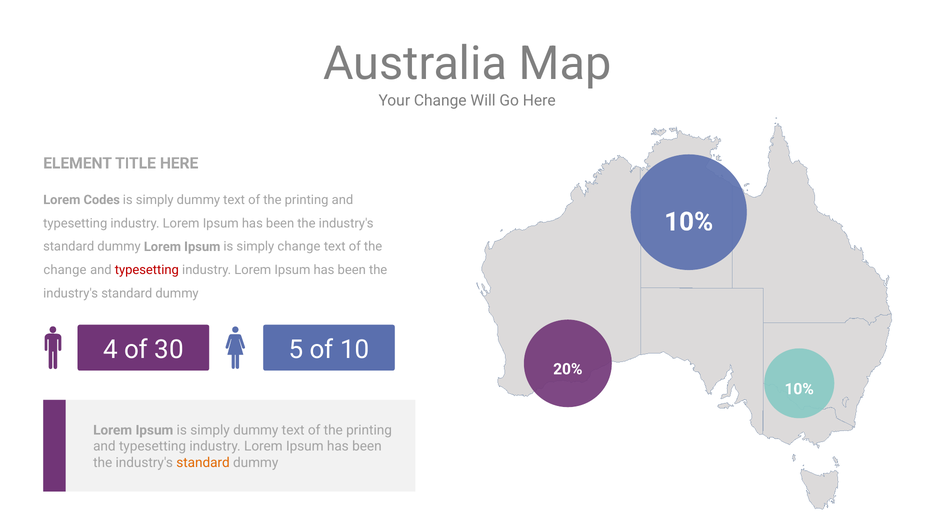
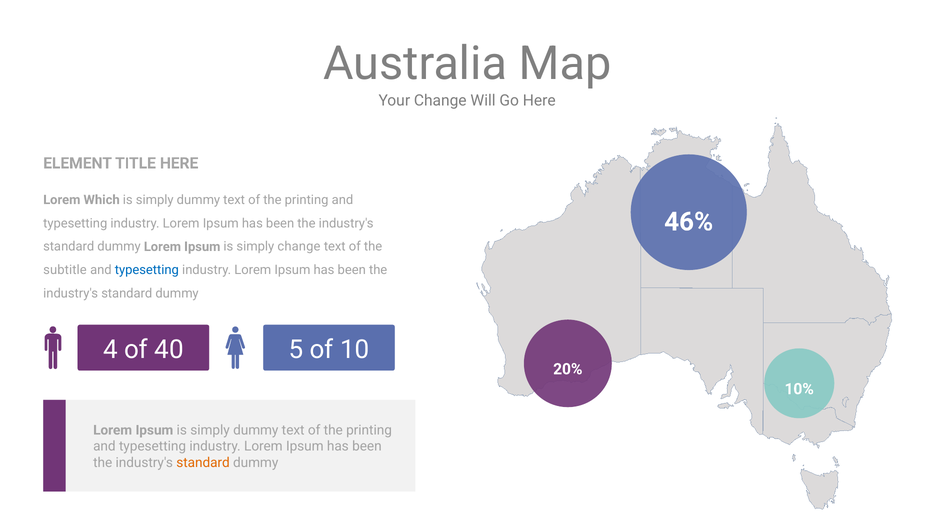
Codes: Codes -> Which
10% at (689, 222): 10% -> 46%
change at (65, 270): change -> subtitle
typesetting at (147, 270) colour: red -> blue
30: 30 -> 40
